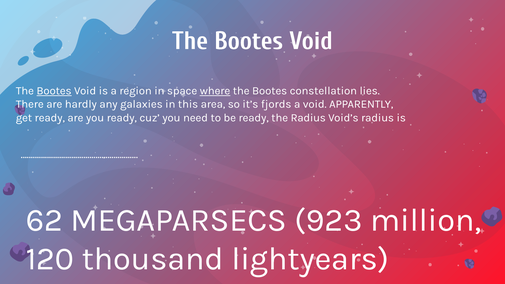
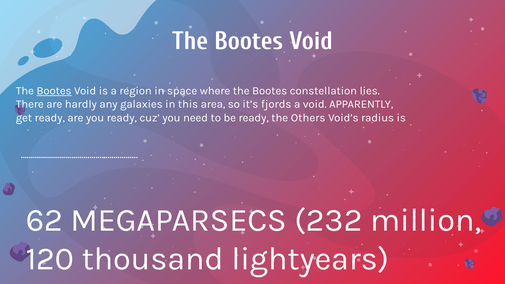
where underline: present -> none
the Radius: Radius -> Others
923: 923 -> 232
